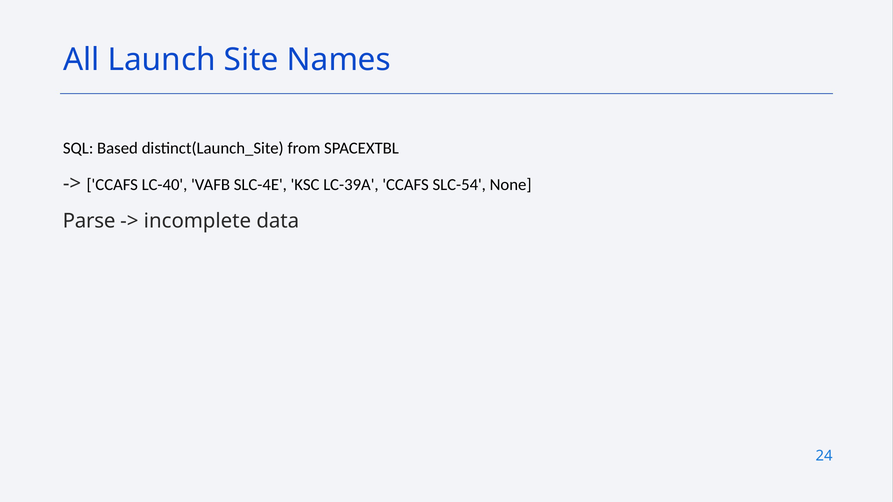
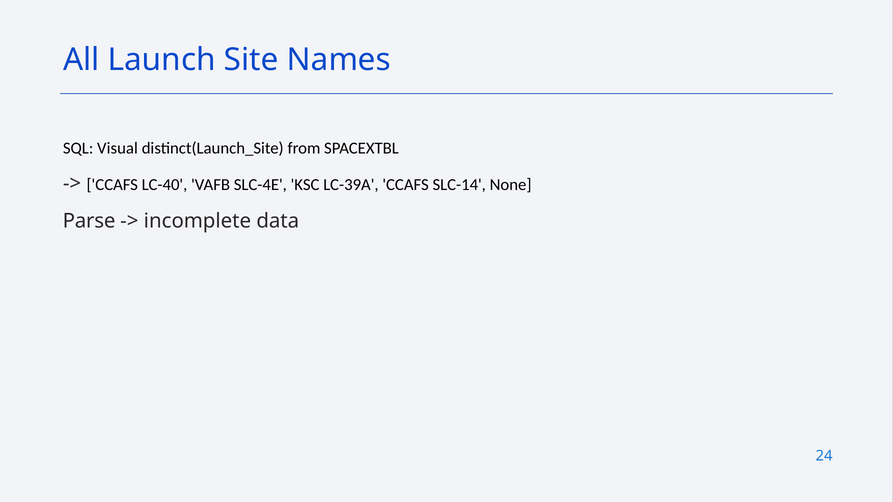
Based: Based -> Visual
SLC-54: SLC-54 -> SLC-14
